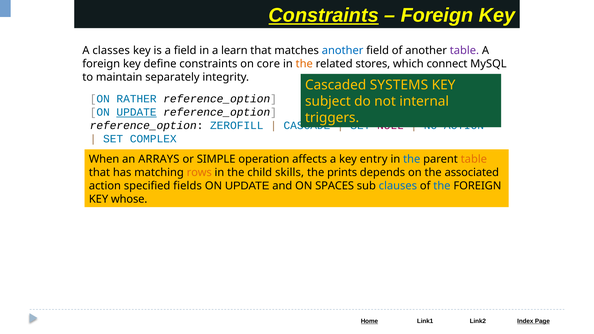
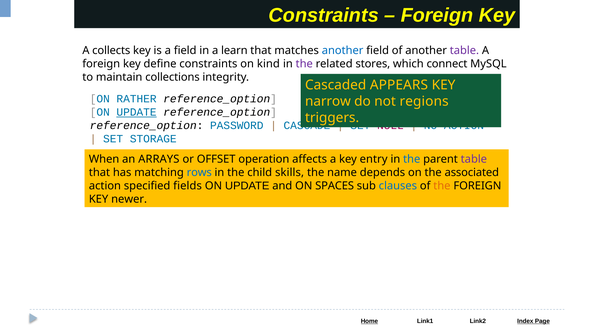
Constraints at (324, 15) underline: present -> none
classes: classes -> collects
core: core -> kind
the at (304, 64) colour: orange -> purple
separately: separately -> collections
SYSTEMS: SYSTEMS -> APPEARS
subject: subject -> narrow
internal: internal -> regions
ZEROFILL: ZEROFILL -> PASSWORD
COMPLEX: COMPLEX -> STORAGE
SIMPLE: SIMPLE -> OFFSET
table at (474, 159) colour: orange -> purple
rows colour: orange -> blue
prints: prints -> name
the at (442, 186) colour: blue -> orange
whose: whose -> newer
